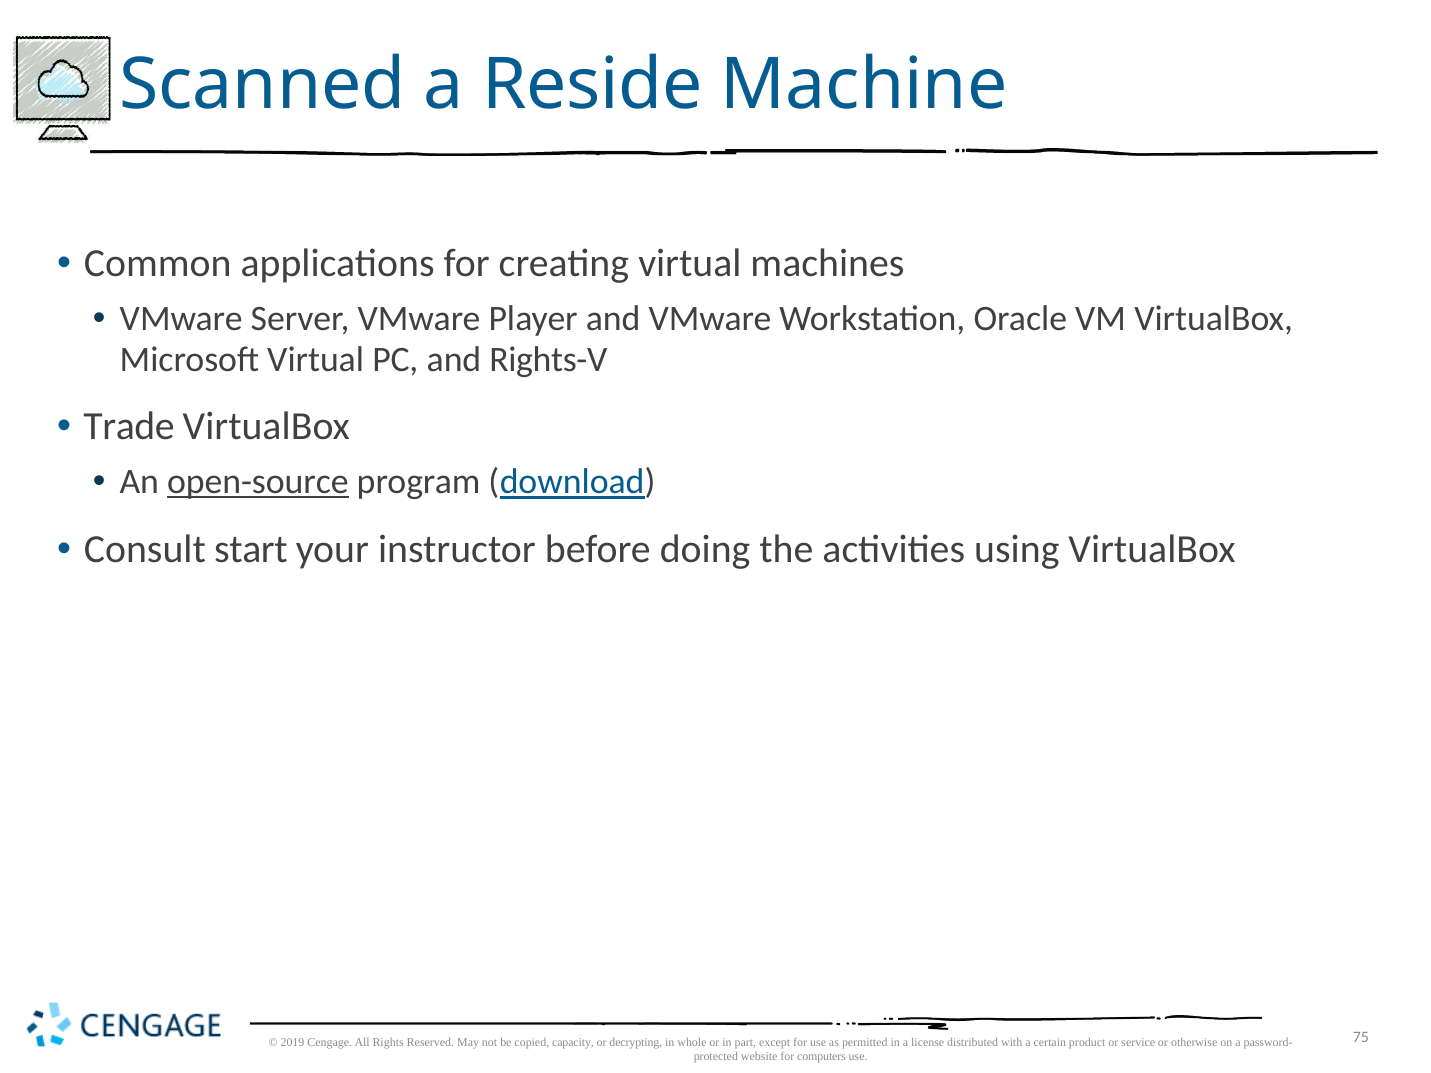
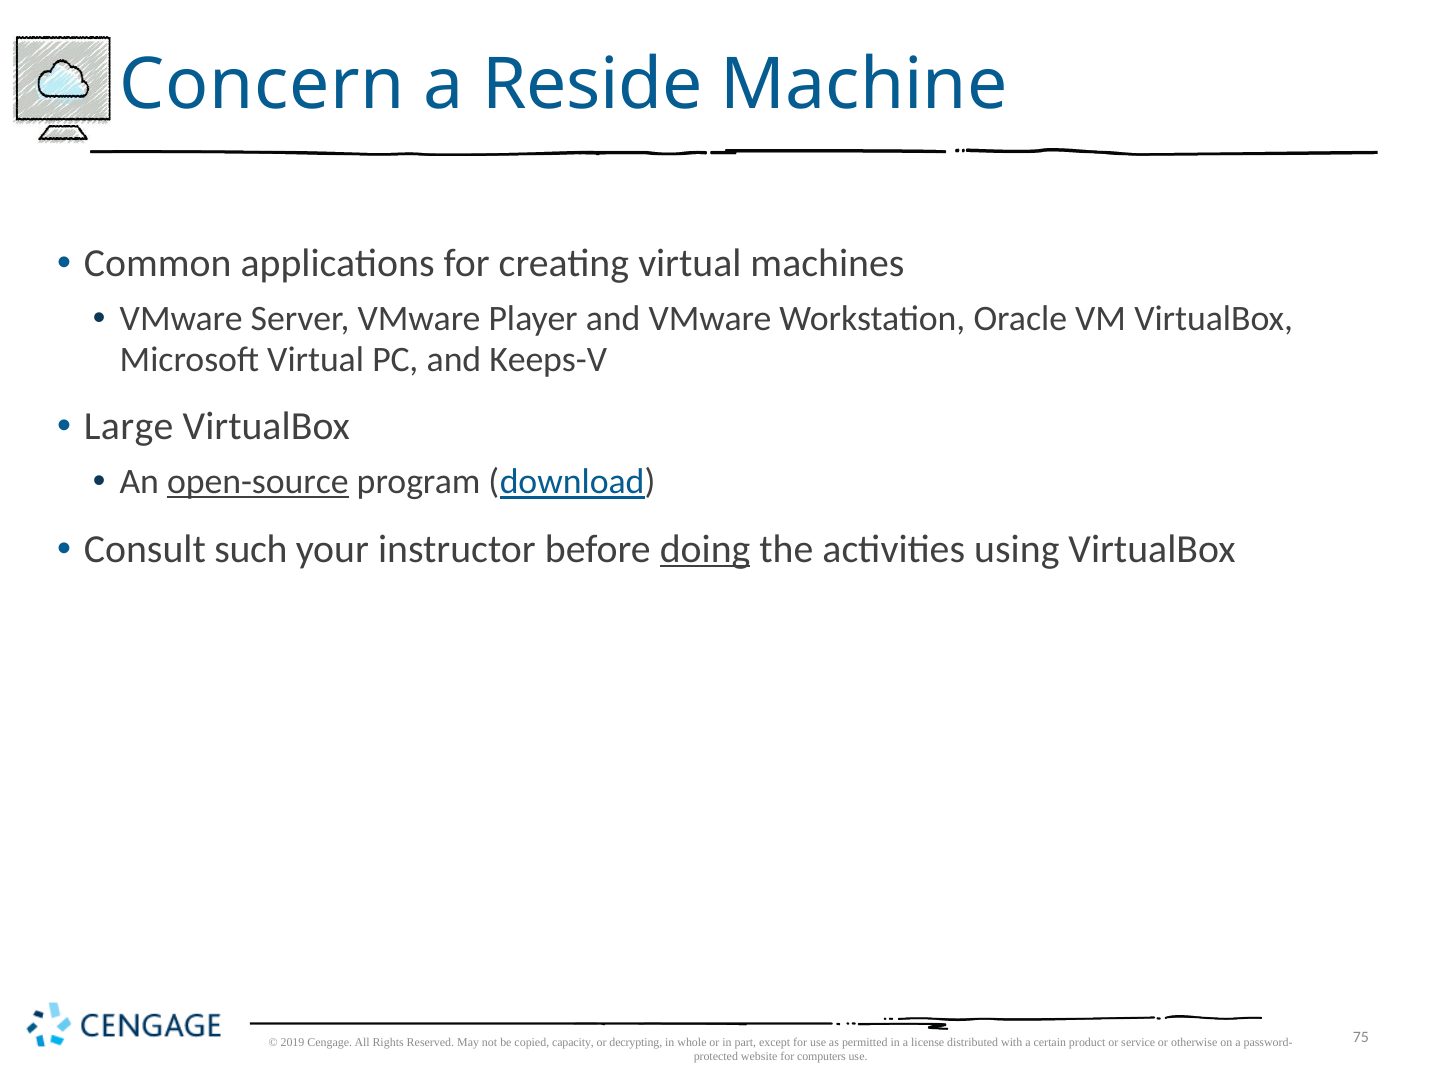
Scanned: Scanned -> Concern
Rights-V: Rights-V -> Keeps-V
Trade: Trade -> Large
start: start -> such
doing underline: none -> present
